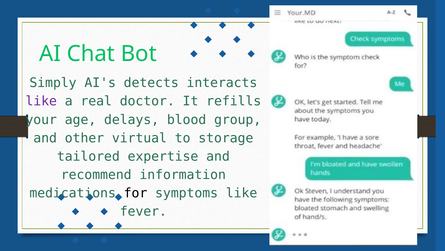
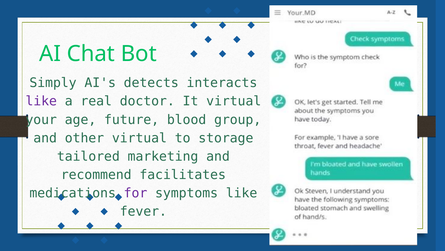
It refills: refills -> virtual
delays: delays -> future
expertise: expertise -> marketing
information: information -> facilitates
for colour: black -> purple
